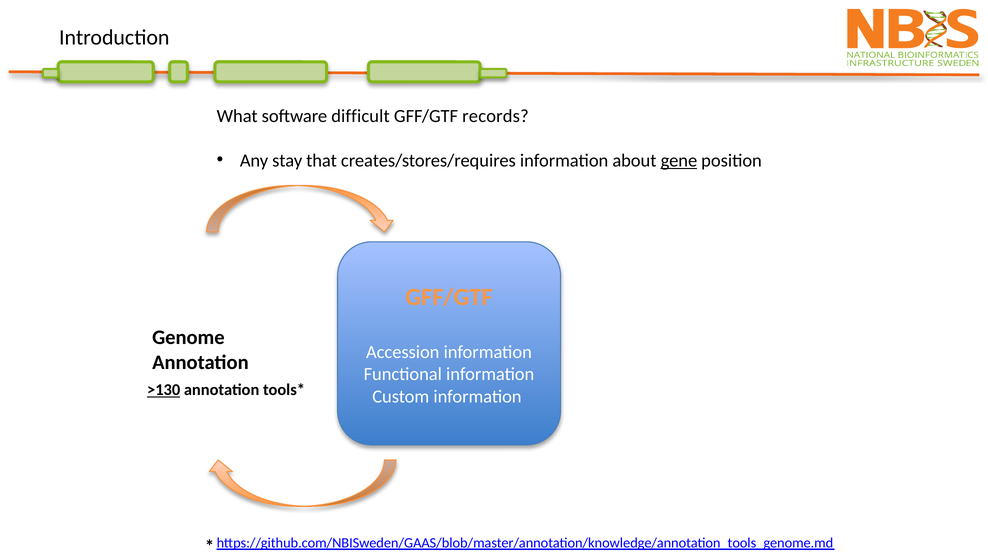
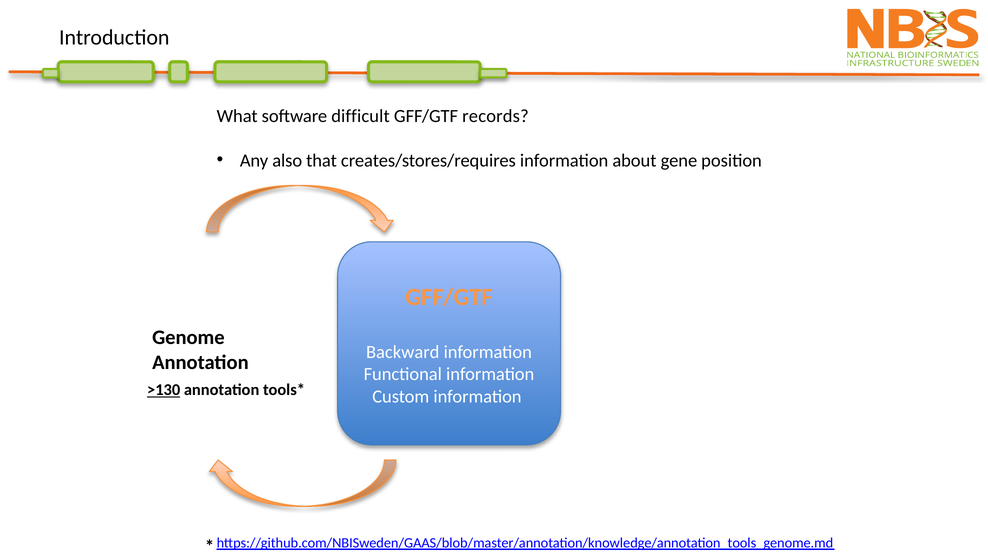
stay: stay -> also
gene underline: present -> none
Accession: Accession -> Backward
